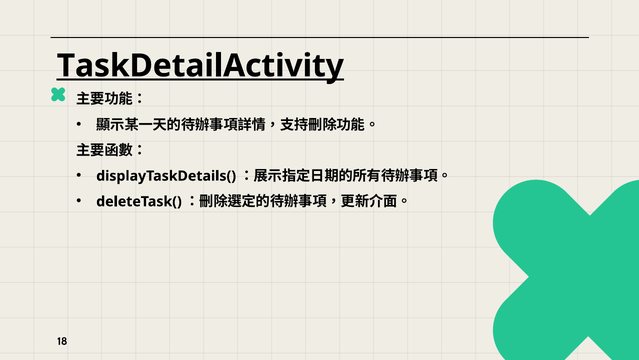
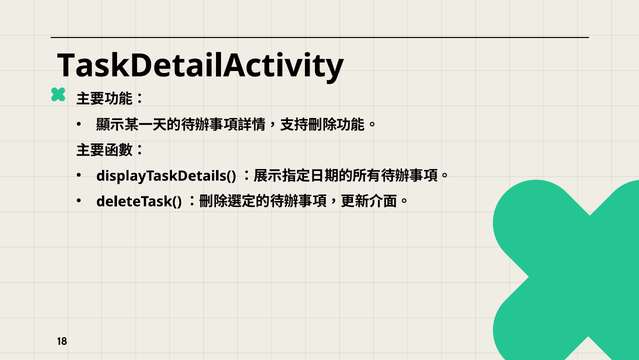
TaskDetailActivity underline: present -> none
